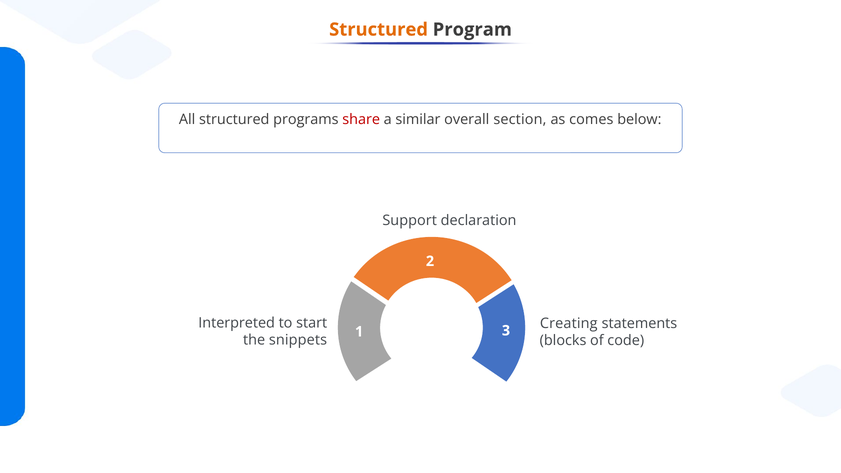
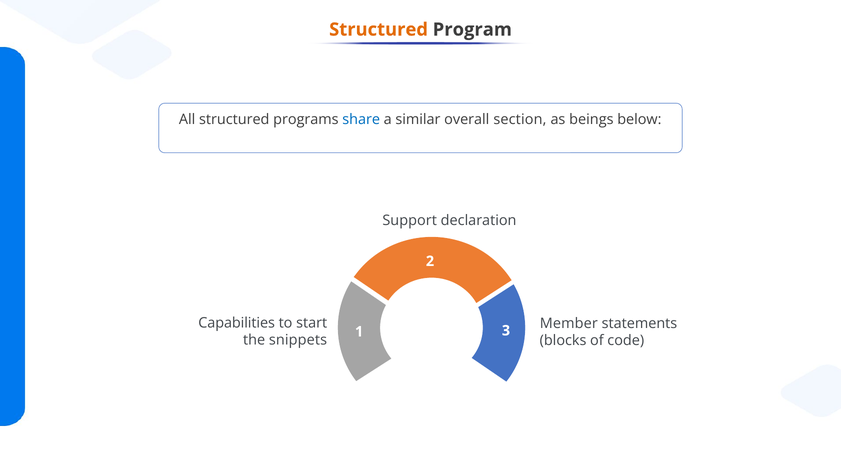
share colour: red -> blue
comes: comes -> beings
Interpreted: Interpreted -> Capabilities
Creating: Creating -> Member
